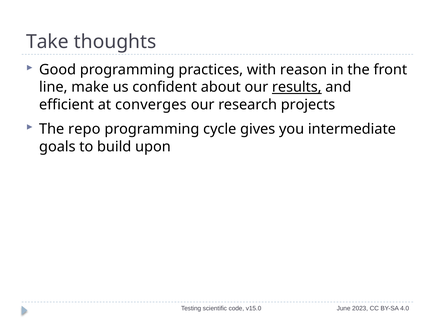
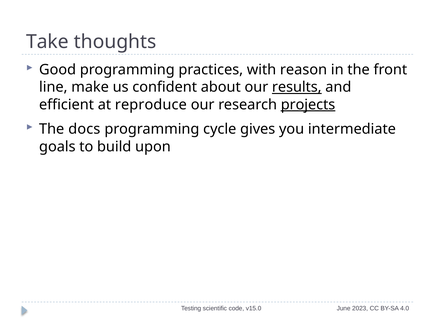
converges: converges -> reproduce
projects underline: none -> present
repo: repo -> docs
